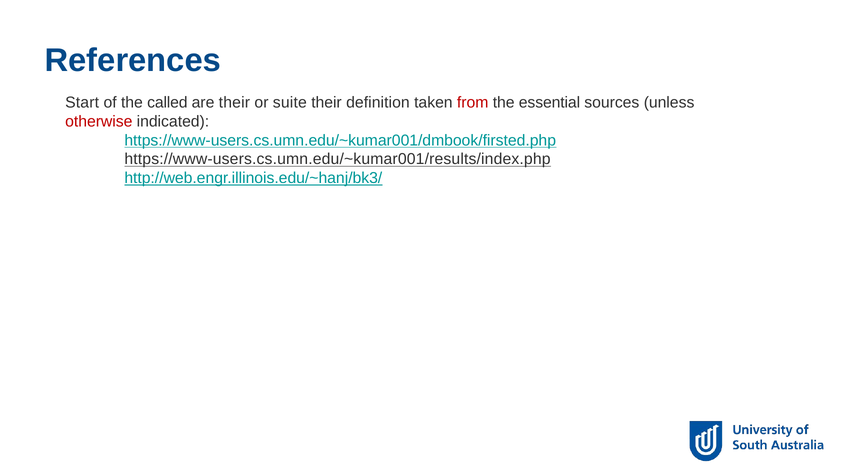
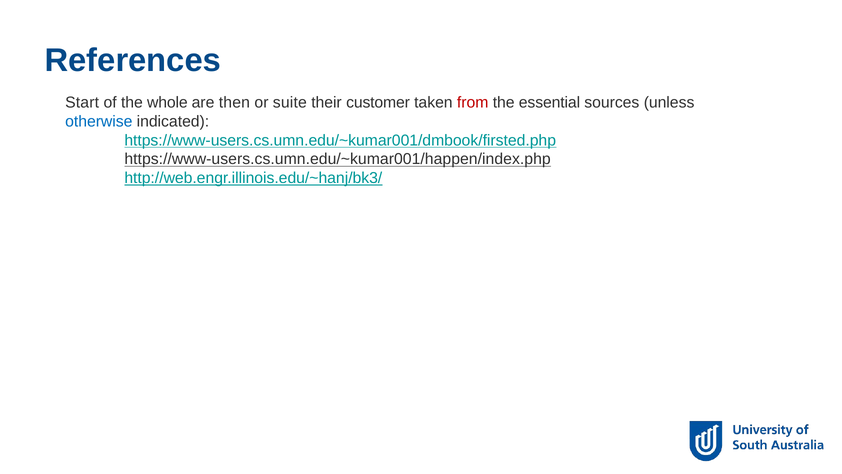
called: called -> whole
are their: their -> then
definition: definition -> customer
otherwise colour: red -> blue
https://www-users.cs.umn.edu/~kumar001/results/index.php: https://www-users.cs.umn.edu/~kumar001/results/index.php -> https://www-users.cs.umn.edu/~kumar001/happen/index.php
